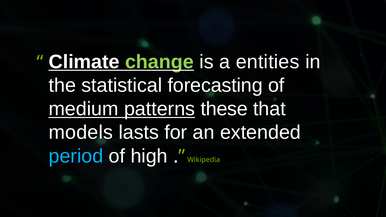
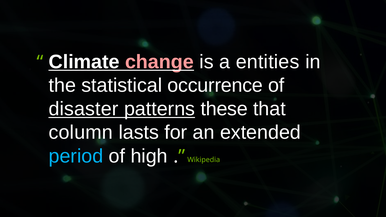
change colour: light green -> pink
forecasting: forecasting -> occurrence
medium: medium -> disaster
models: models -> column
